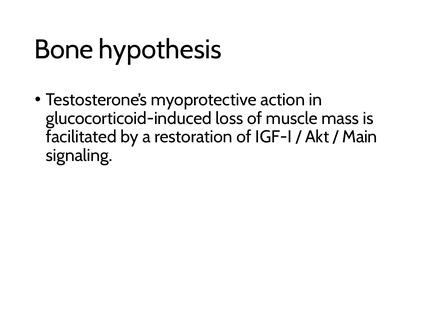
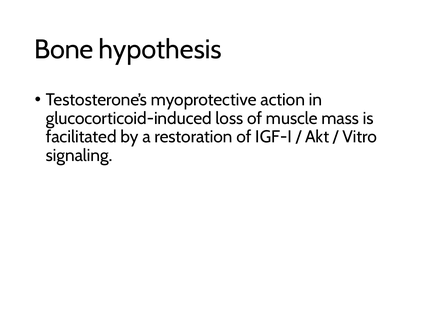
Main: Main -> Vitro
